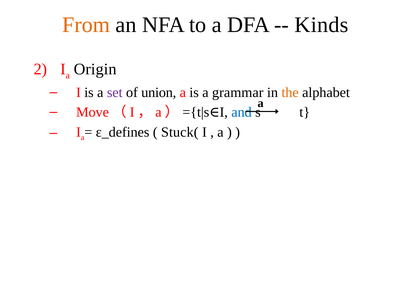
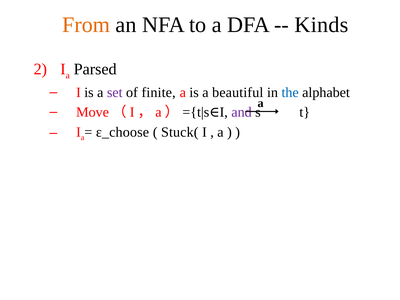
Origin: Origin -> Parsed
union: union -> finite
grammar: grammar -> beautiful
the colour: orange -> blue
and colour: blue -> purple
ε_defines: ε_defines -> ε_choose
